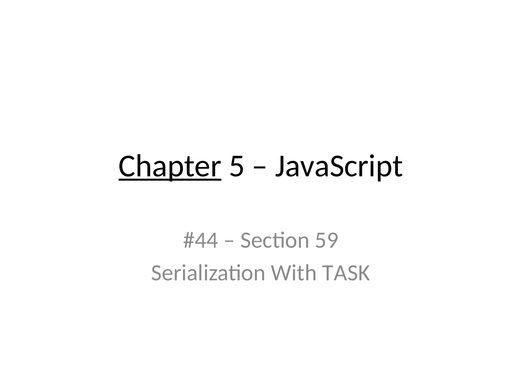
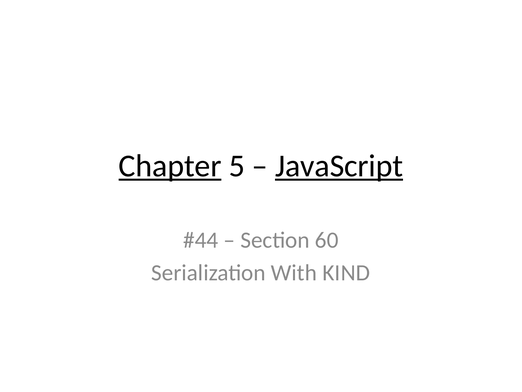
JavaScript underline: none -> present
59: 59 -> 60
TASK: TASK -> KIND
